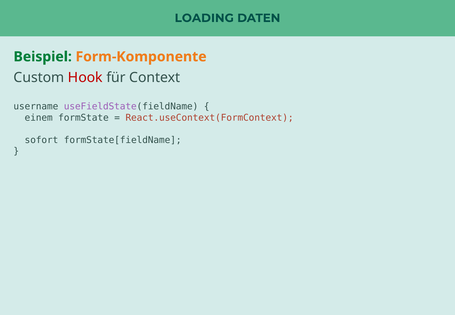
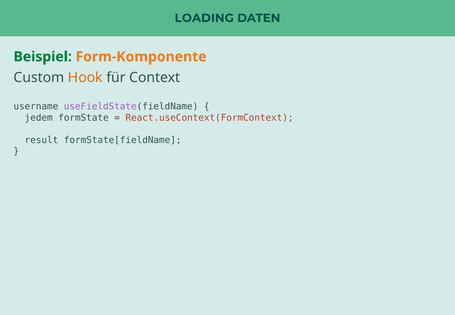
Hook colour: red -> orange
einem: einem -> jedem
sofort: sofort -> result
